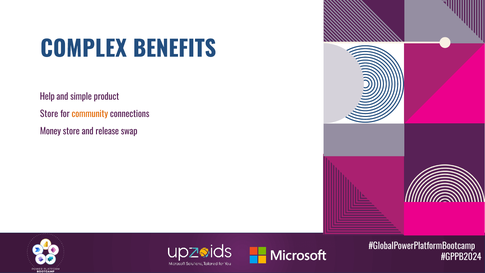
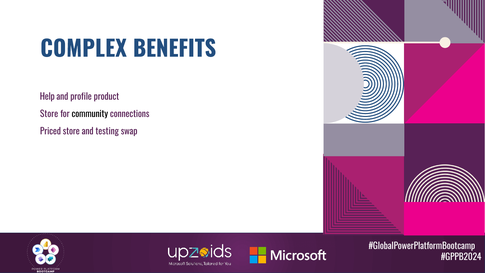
simple: simple -> profile
community colour: orange -> black
Money: Money -> Priced
release: release -> testing
